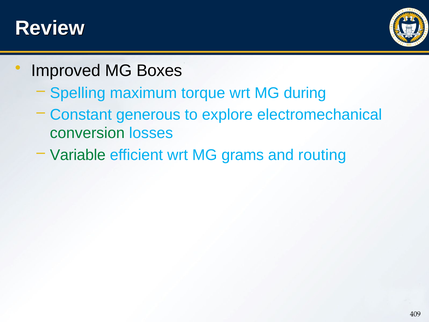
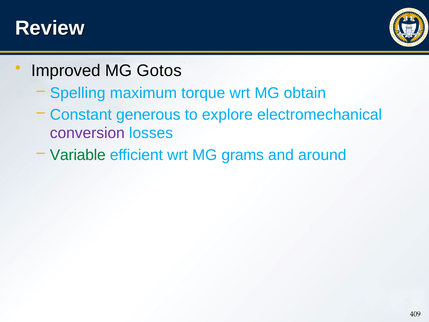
Boxes: Boxes -> Gotos
during: during -> obtain
conversion colour: green -> purple
routing: routing -> around
